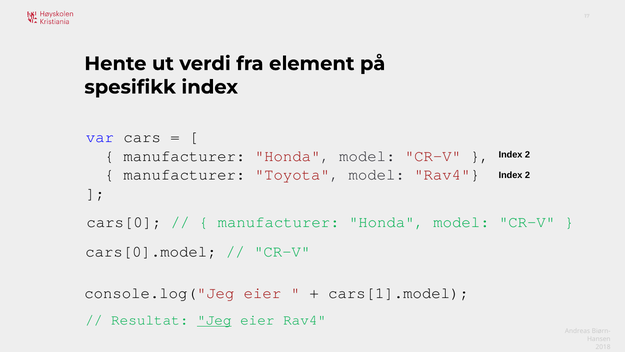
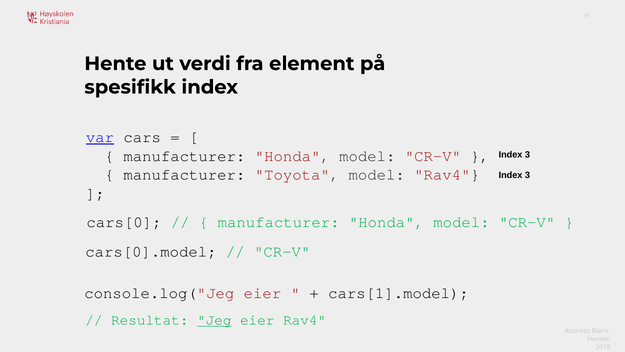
var underline: none -> present
2 at (527, 155): 2 -> 3
2 at (527, 175): 2 -> 3
